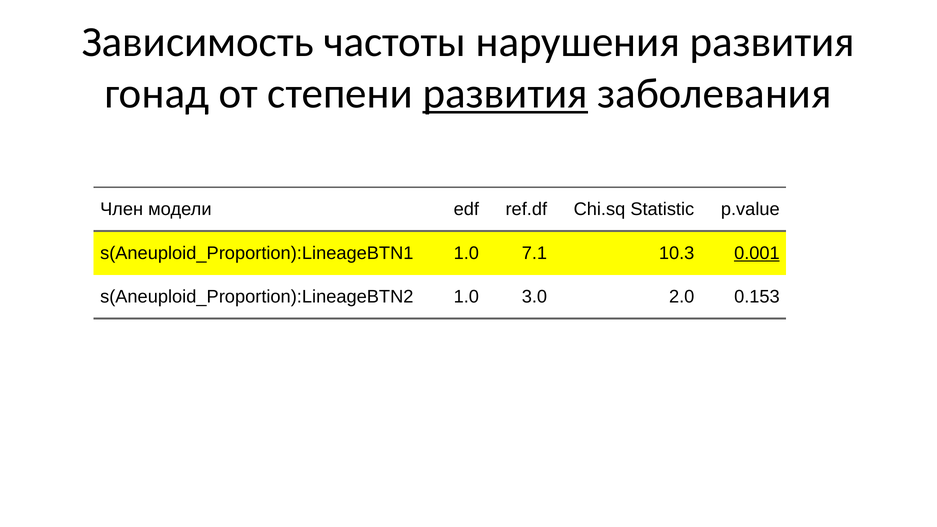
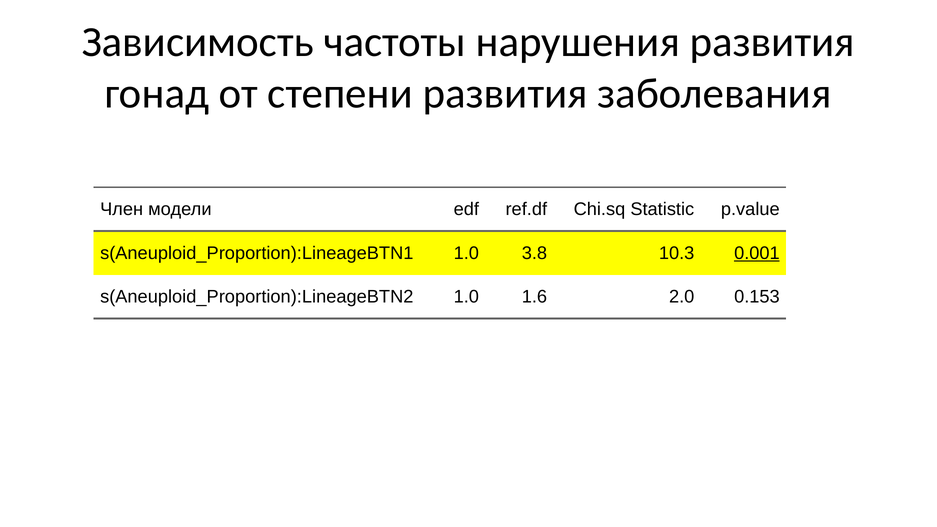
развития at (505, 94) underline: present -> none
7.1: 7.1 -> 3.8
3.0: 3.0 -> 1.6
